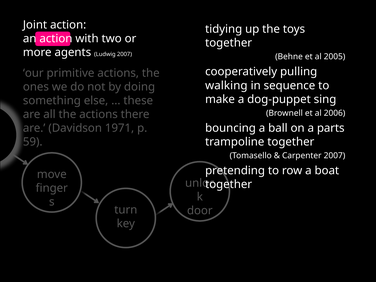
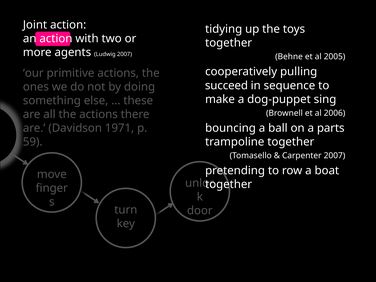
walking: walking -> succeed
